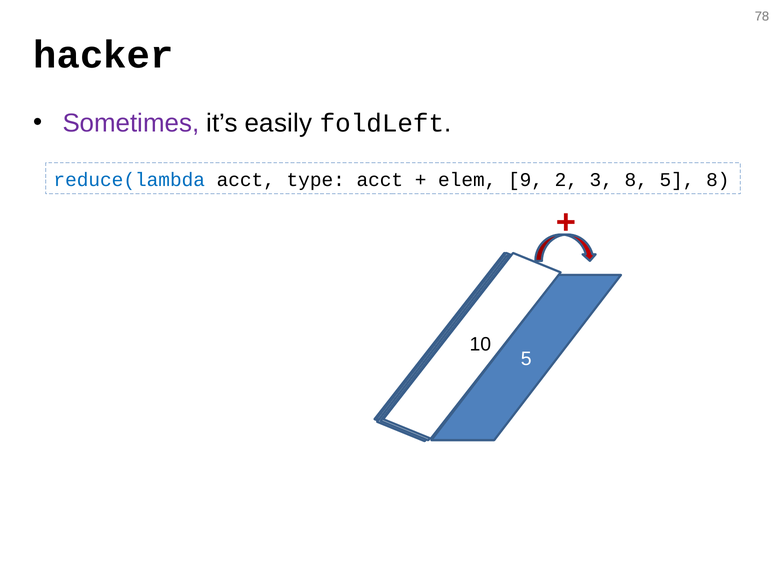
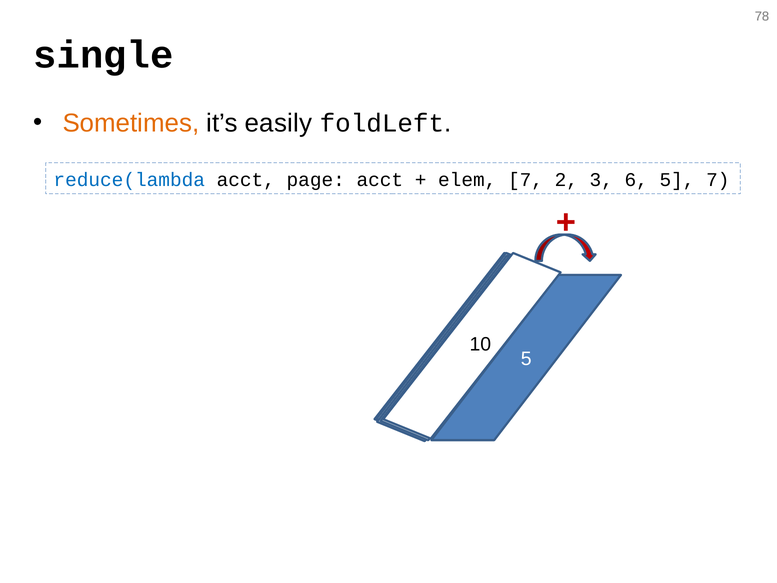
hacker: hacker -> single
Sometimes colour: purple -> orange
type: type -> page
elem 9: 9 -> 7
3 8: 8 -> 6
5 8: 8 -> 7
